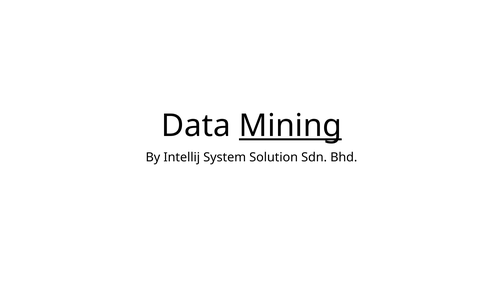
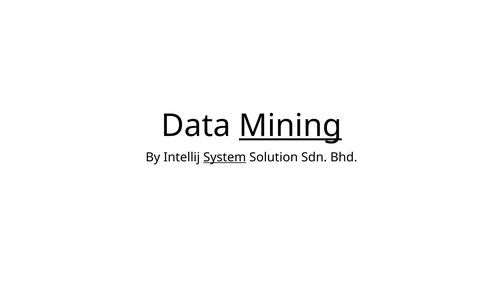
System underline: none -> present
